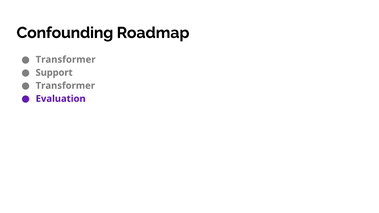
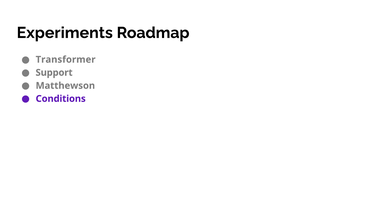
Confounding: Confounding -> Experiments
Transformer at (65, 86): Transformer -> Matthewson
Evaluation: Evaluation -> Conditions
